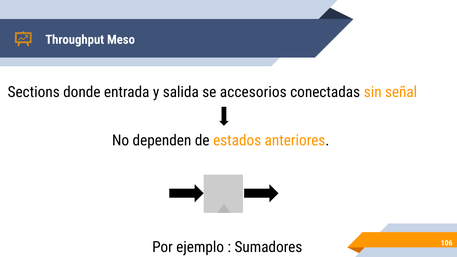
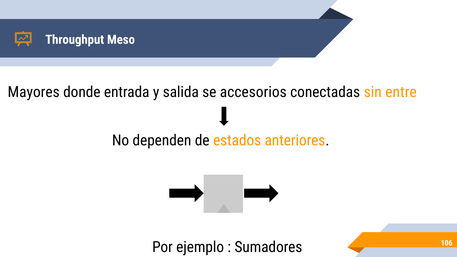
Sections: Sections -> Mayores
señal: señal -> entre
